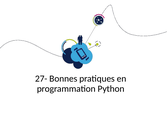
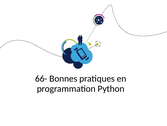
27-: 27- -> 66-
